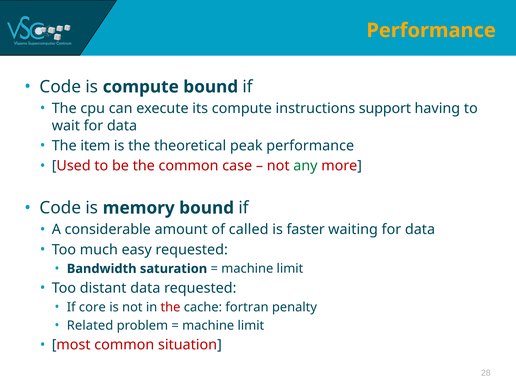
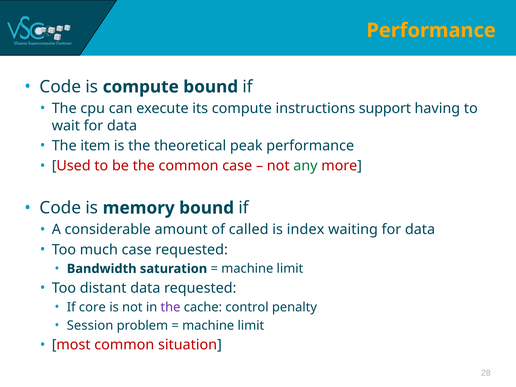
faster: faster -> index
much easy: easy -> case
the at (170, 307) colour: red -> purple
fortran: fortran -> control
Related: Related -> Session
